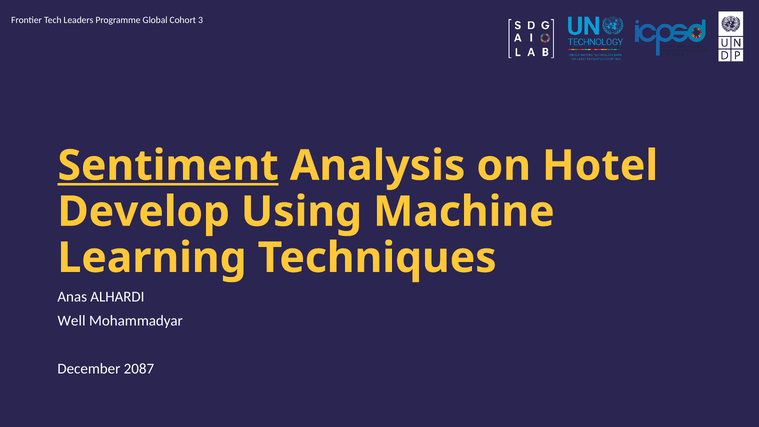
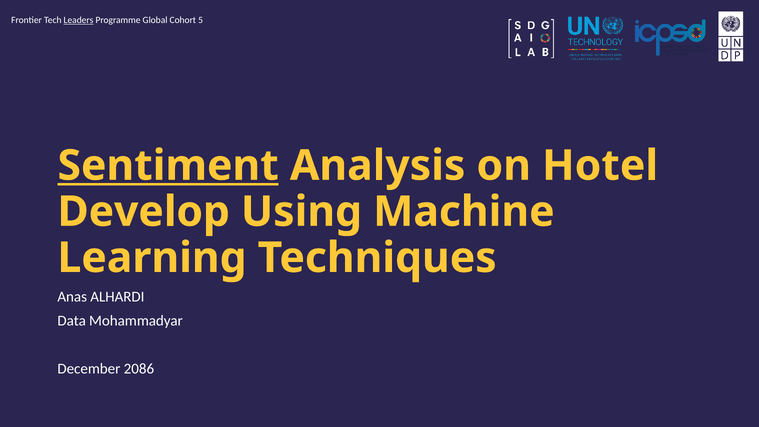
Leaders underline: none -> present
3: 3 -> 5
Well: Well -> Data
2087: 2087 -> 2086
